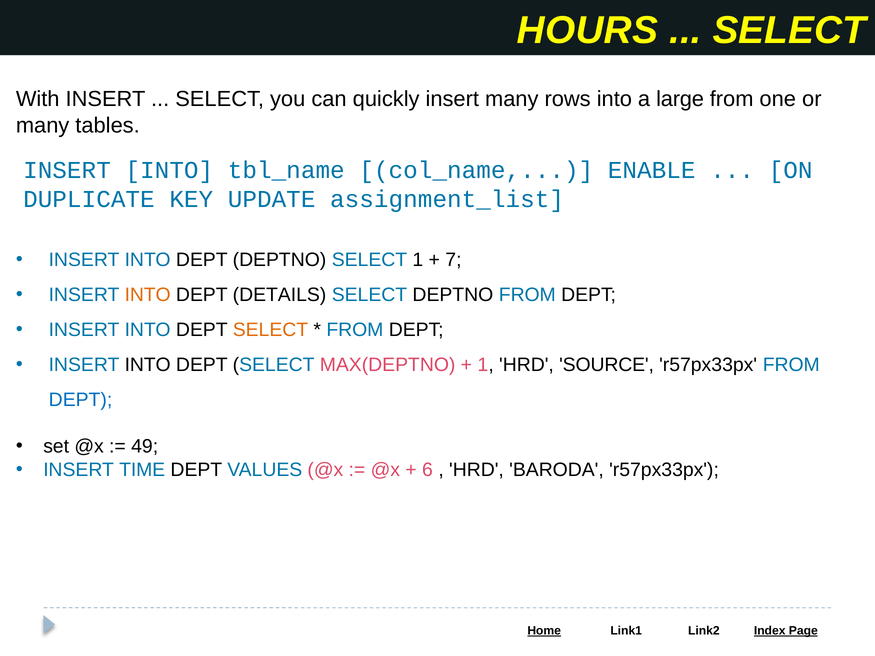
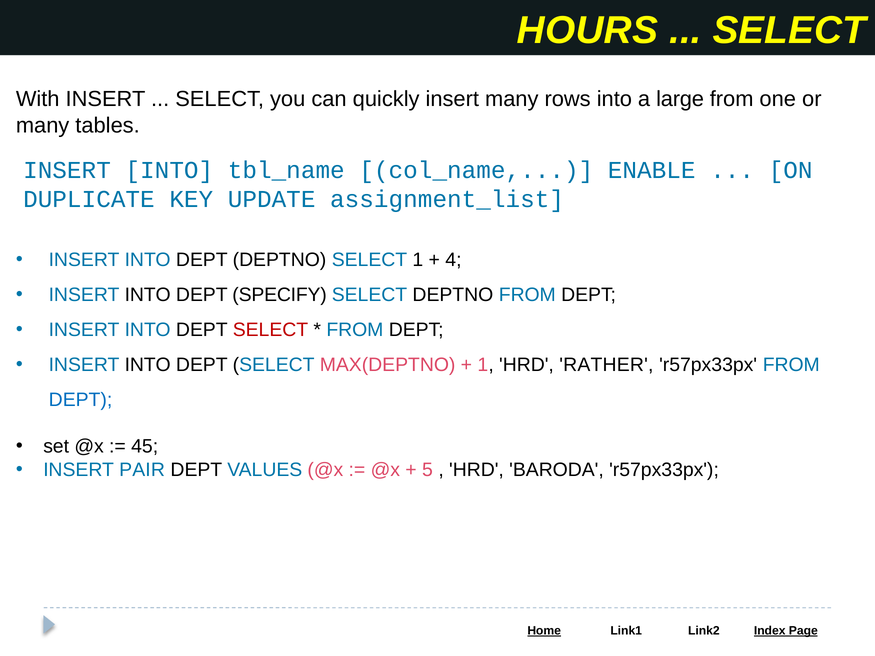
7: 7 -> 4
INTO at (148, 295) colour: orange -> black
DETAILS: DETAILS -> SPECIFY
SELECT at (270, 330) colour: orange -> red
SOURCE: SOURCE -> RATHER
49: 49 -> 45
TIME: TIME -> PAIR
6: 6 -> 5
